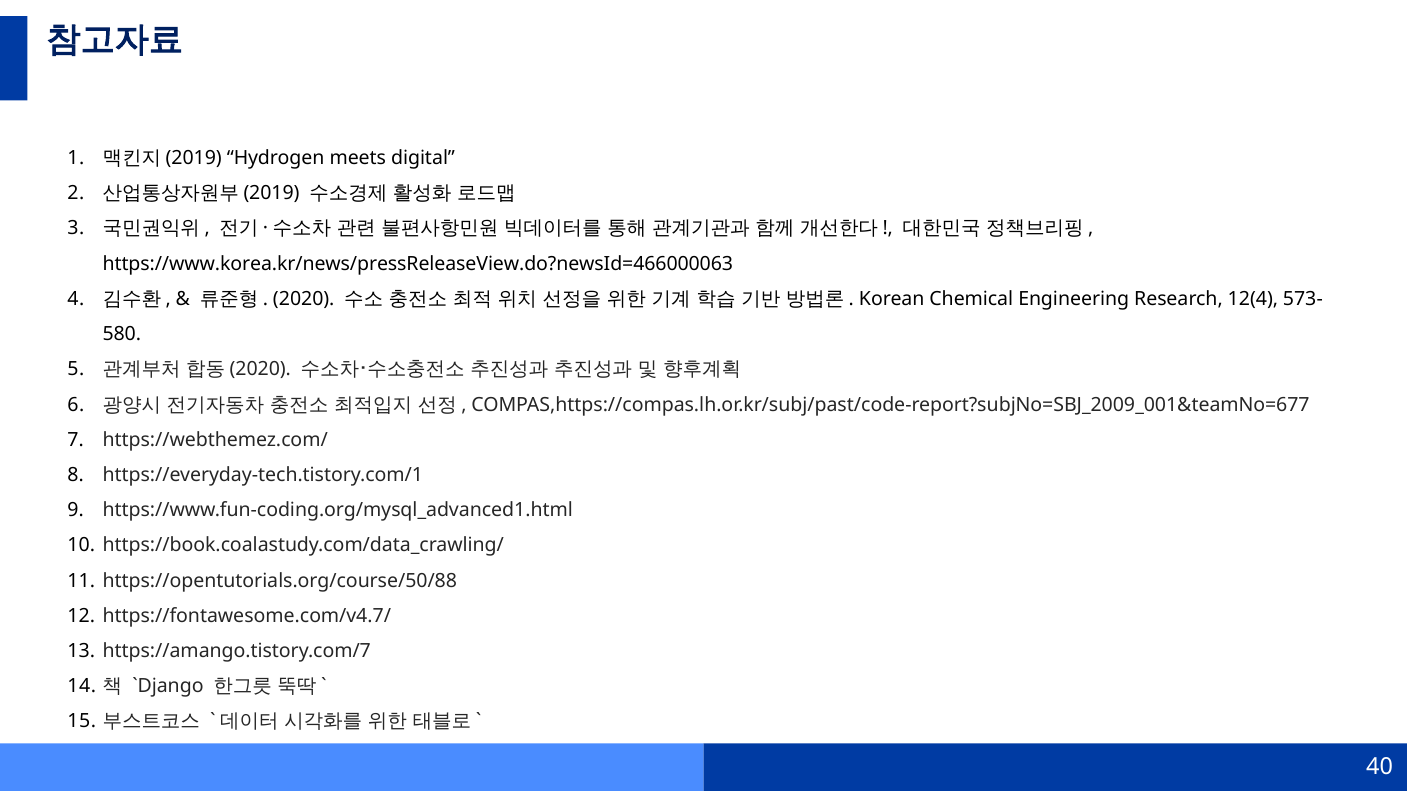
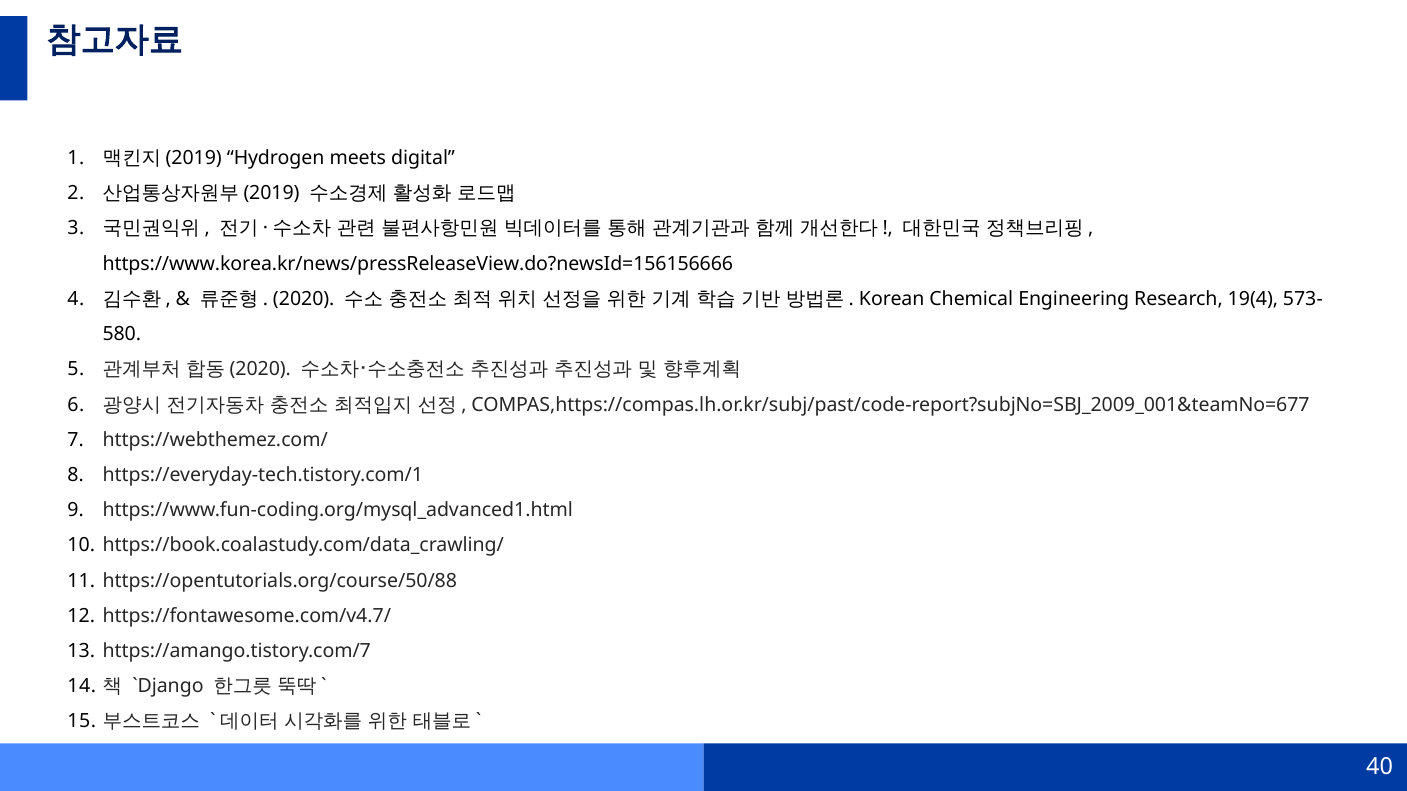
https://www.korea.kr/news/pressReleaseView.do?newsId=466000063: https://www.korea.kr/news/pressReleaseView.do?newsId=466000063 -> https://www.korea.kr/news/pressReleaseView.do?newsId=156156666
12(4: 12(4 -> 19(4
